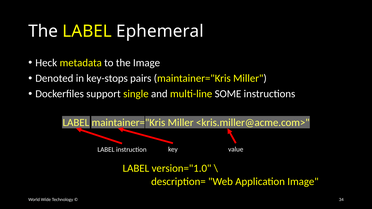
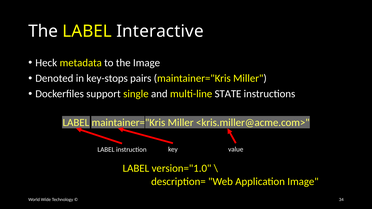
Ephemeral: Ephemeral -> Interactive
SOME: SOME -> STATE
